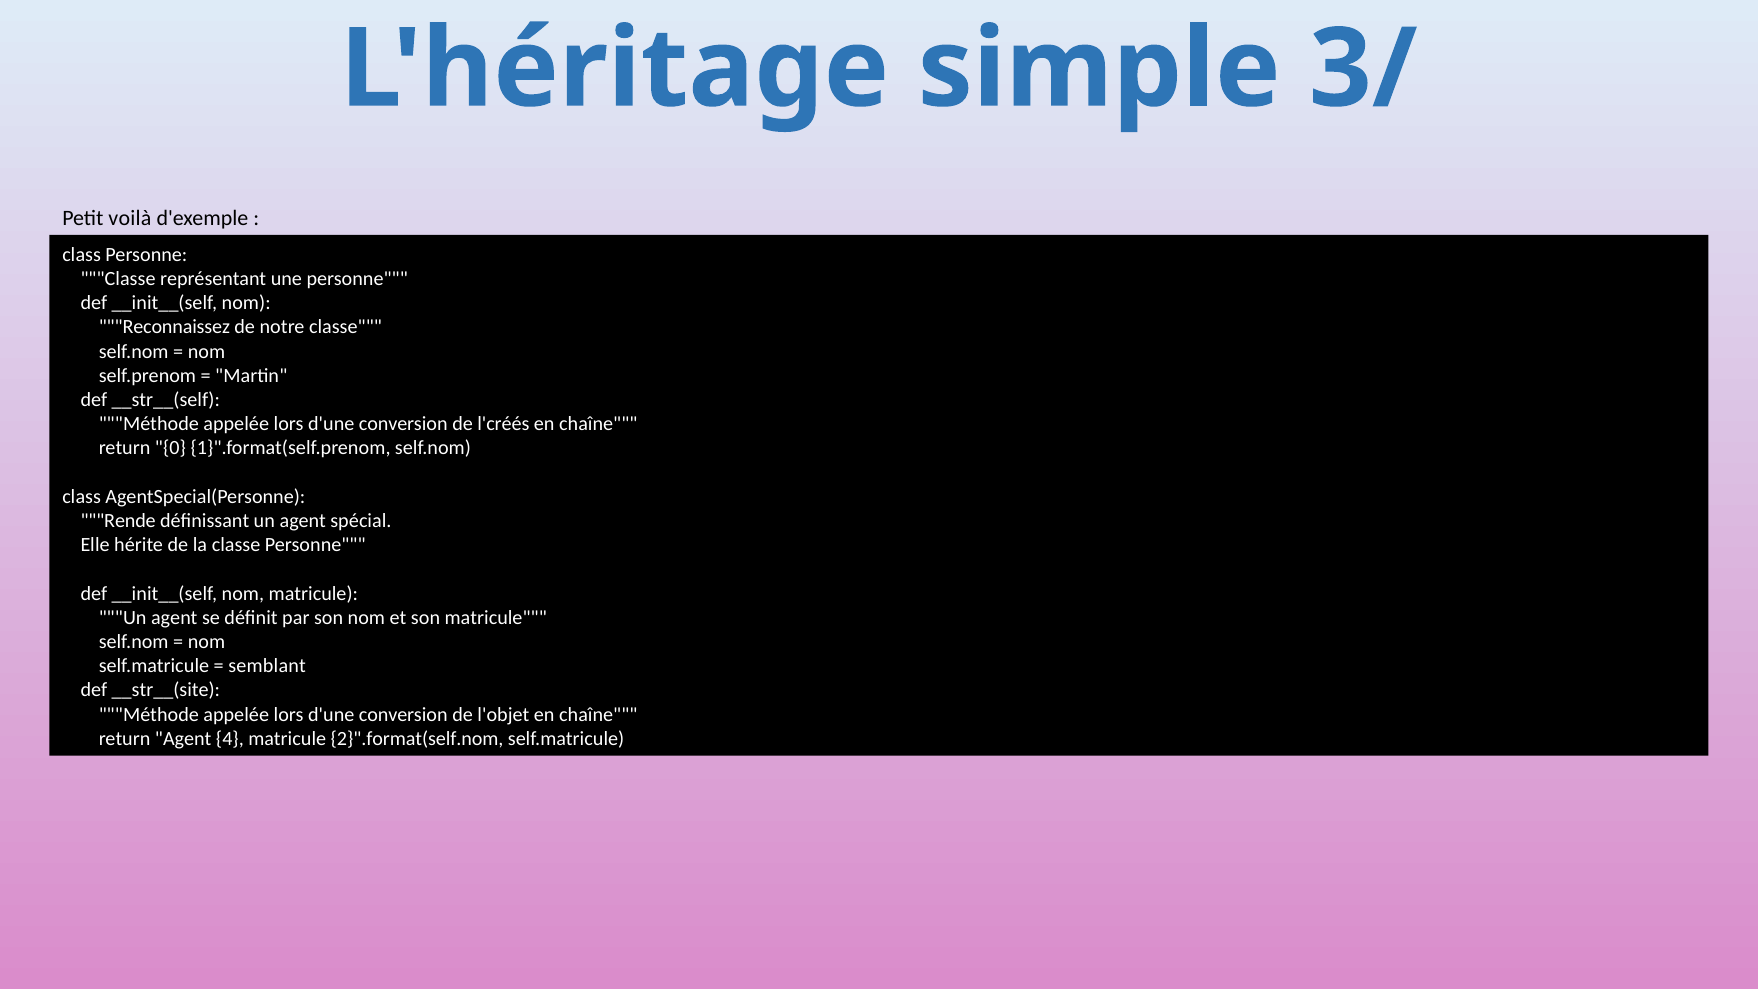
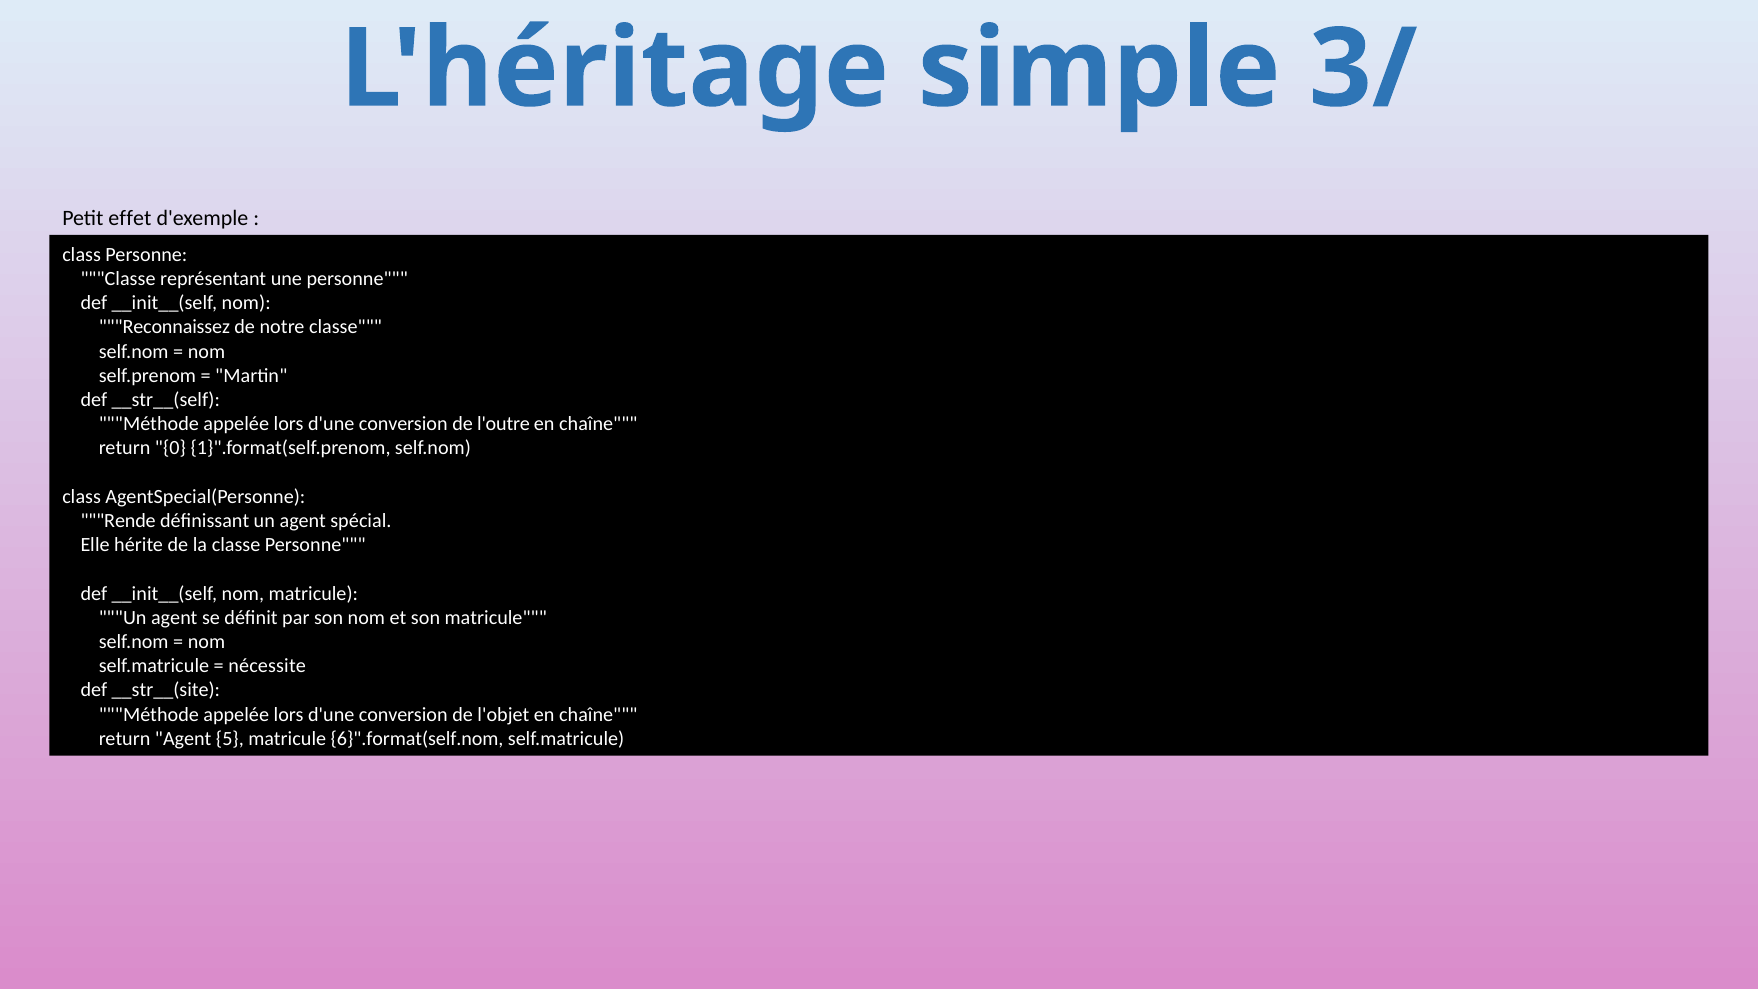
voilà: voilà -> effet
l'créés: l'créés -> l'outre
semblant: semblant -> nécessite
4: 4 -> 5
2}".format(self.nom: 2}".format(self.nom -> 6}".format(self.nom
